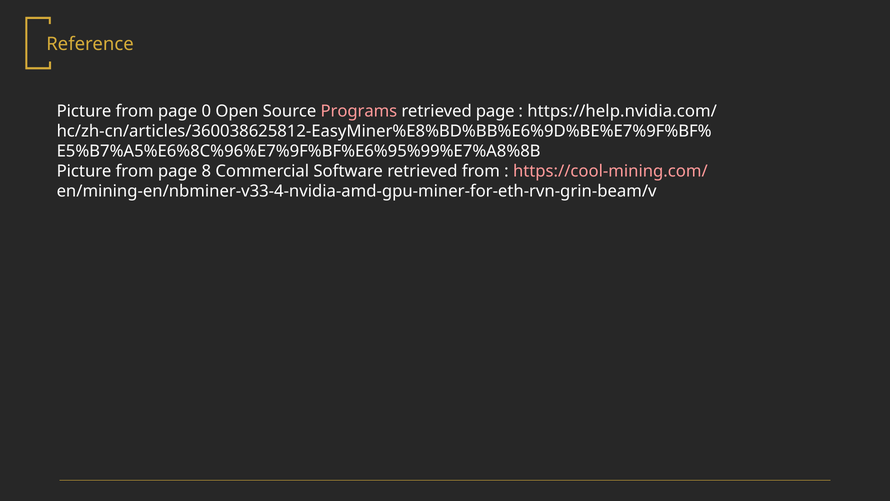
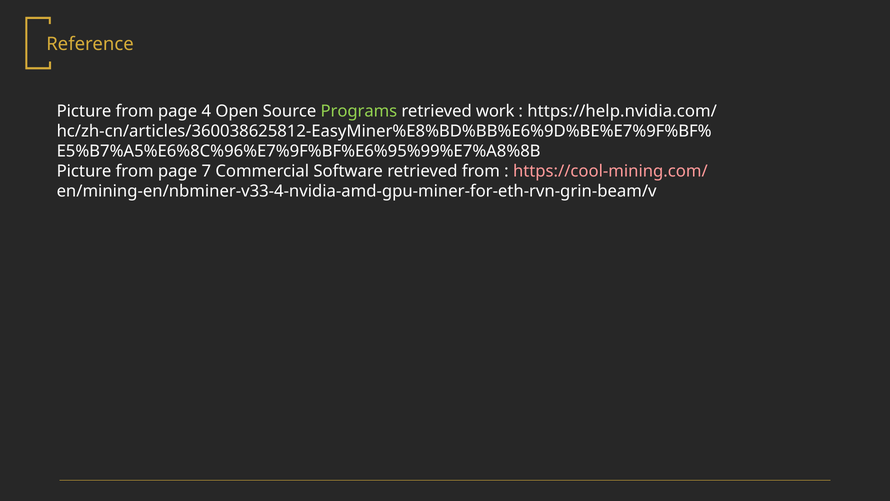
0: 0 -> 4
Programs colour: pink -> light green
retrieved page: page -> work
8: 8 -> 7
